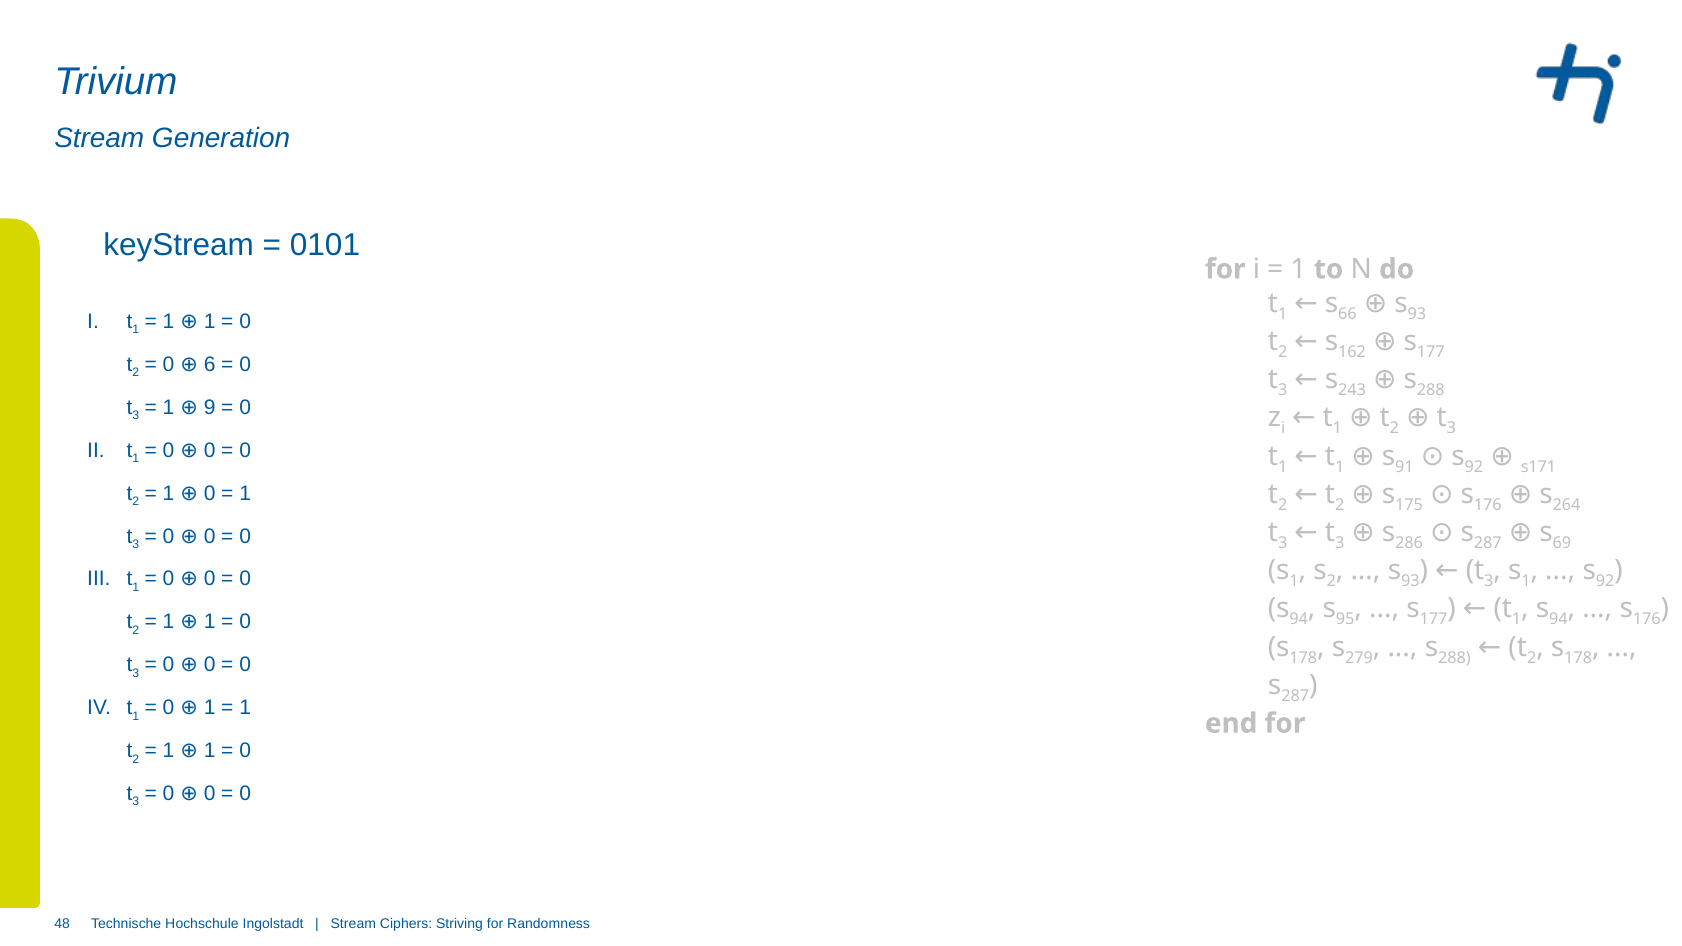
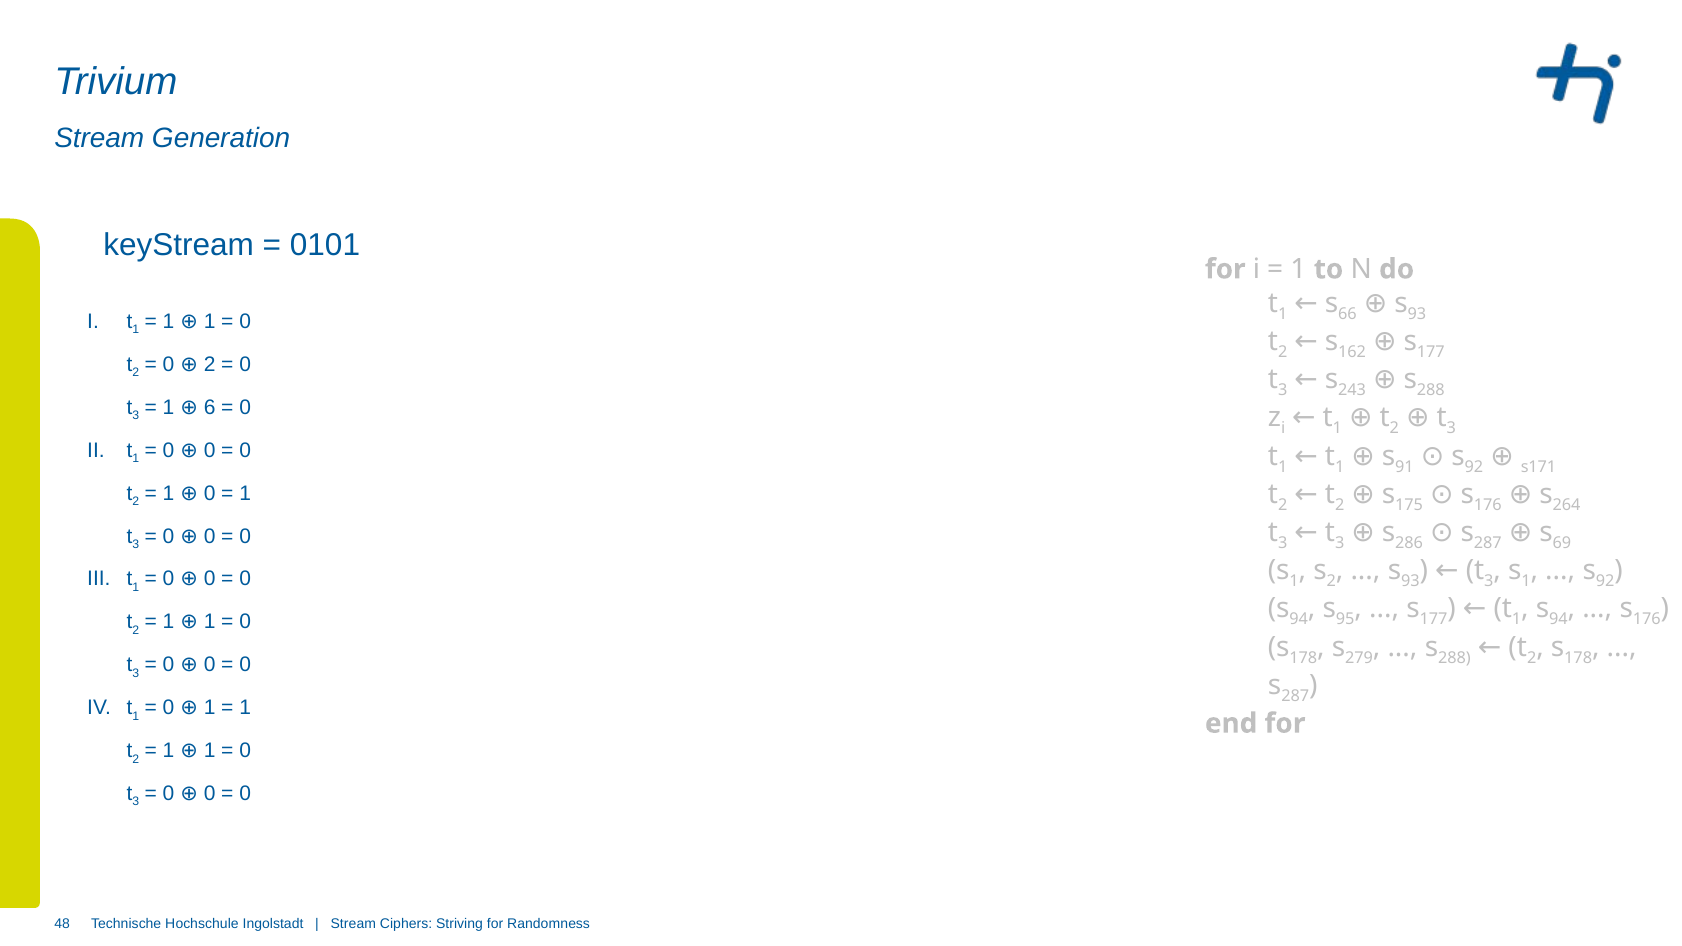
0 6: 6 -> 2
9: 9 -> 6
